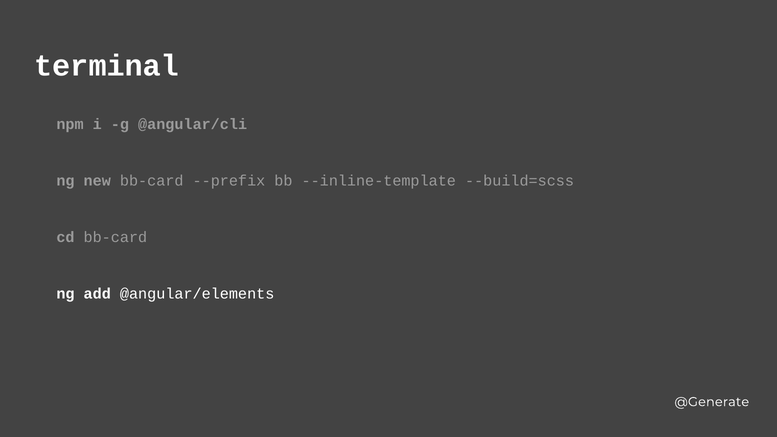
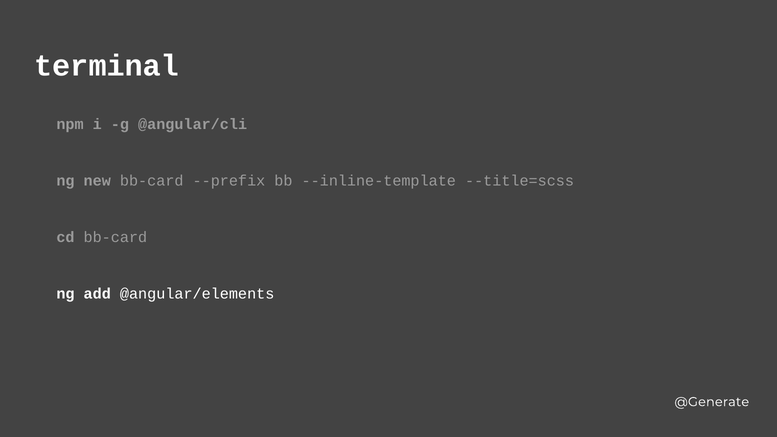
--build=scss: --build=scss -> --title=scss
